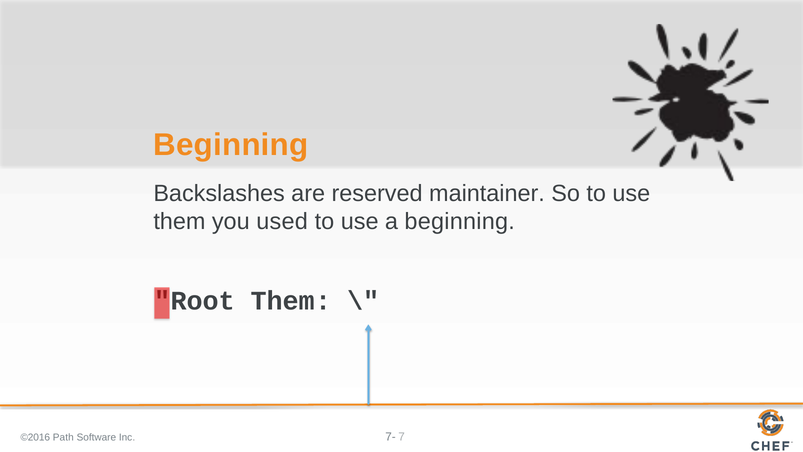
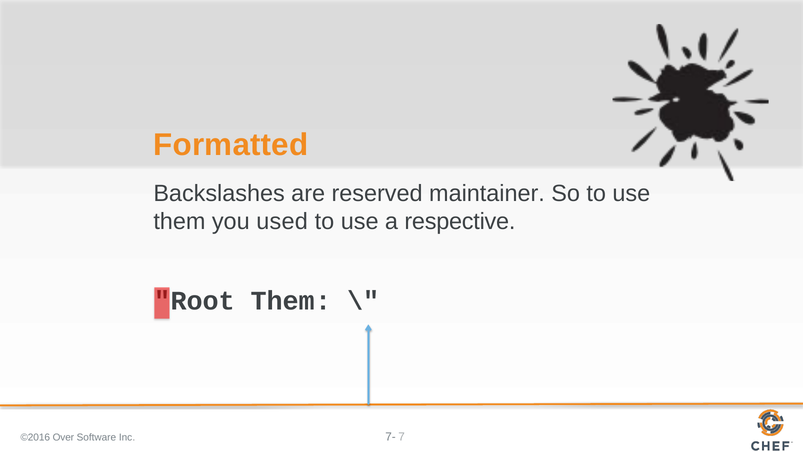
Beginning at (231, 145): Beginning -> Formatted
a beginning: beginning -> respective
Path: Path -> Over
